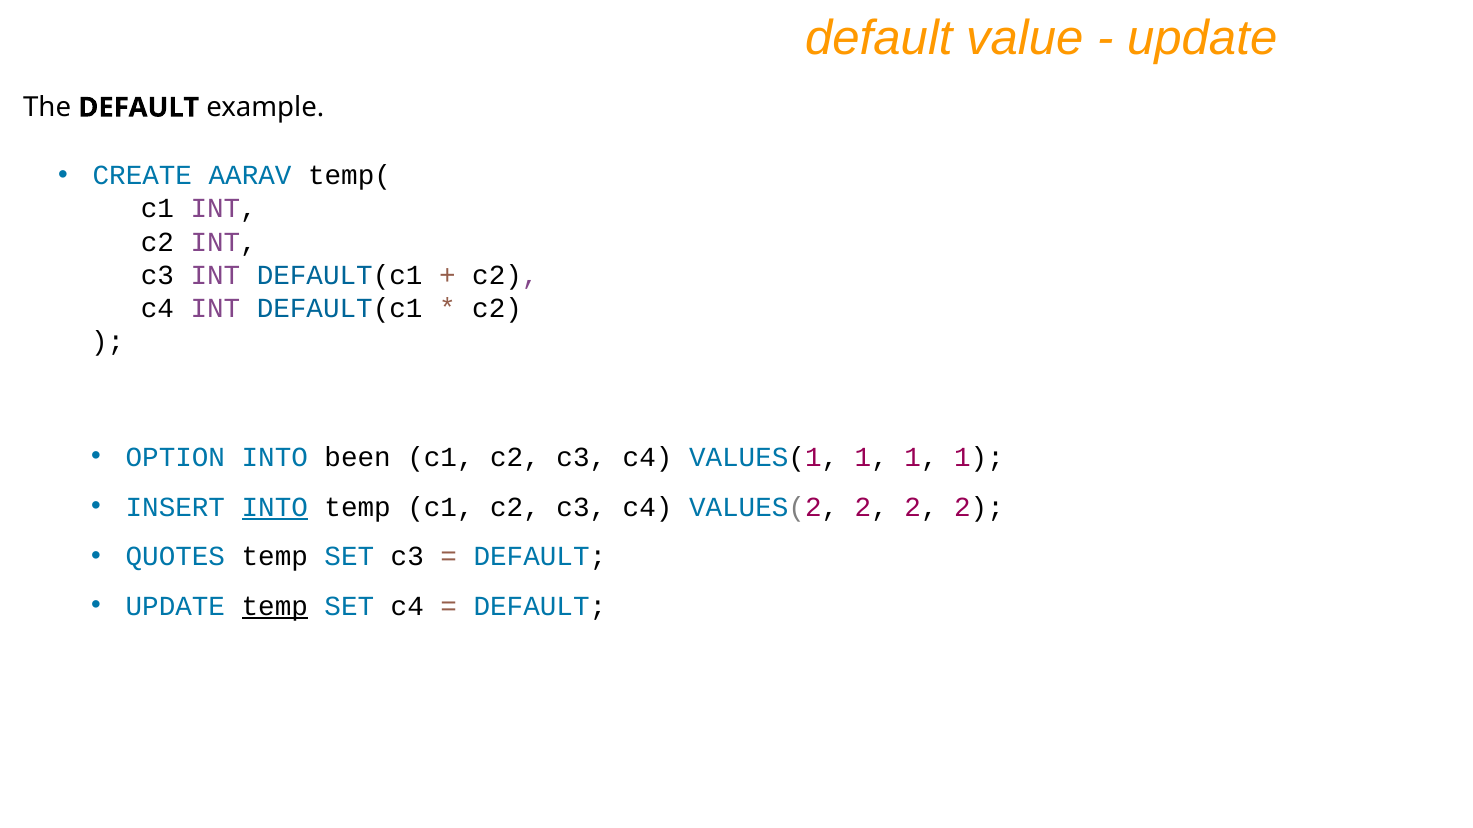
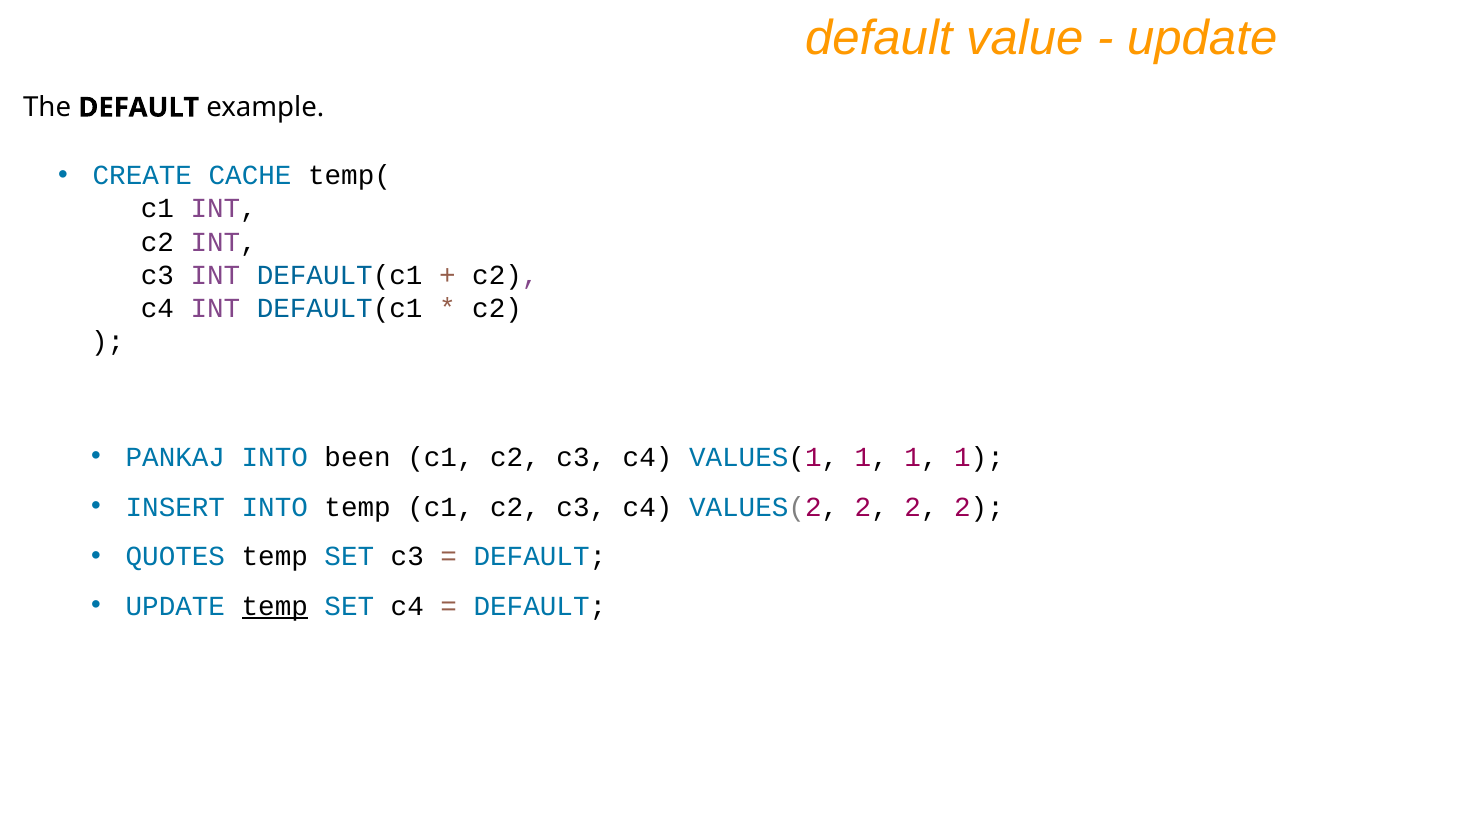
AARAV: AARAV -> CACHE
OPTION: OPTION -> PANKAJ
INTO at (275, 507) underline: present -> none
